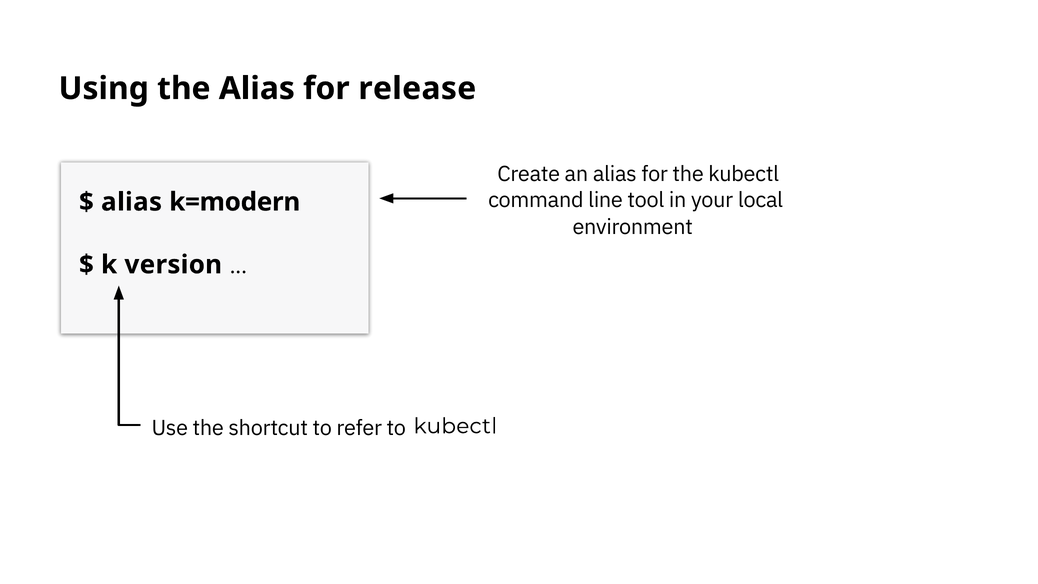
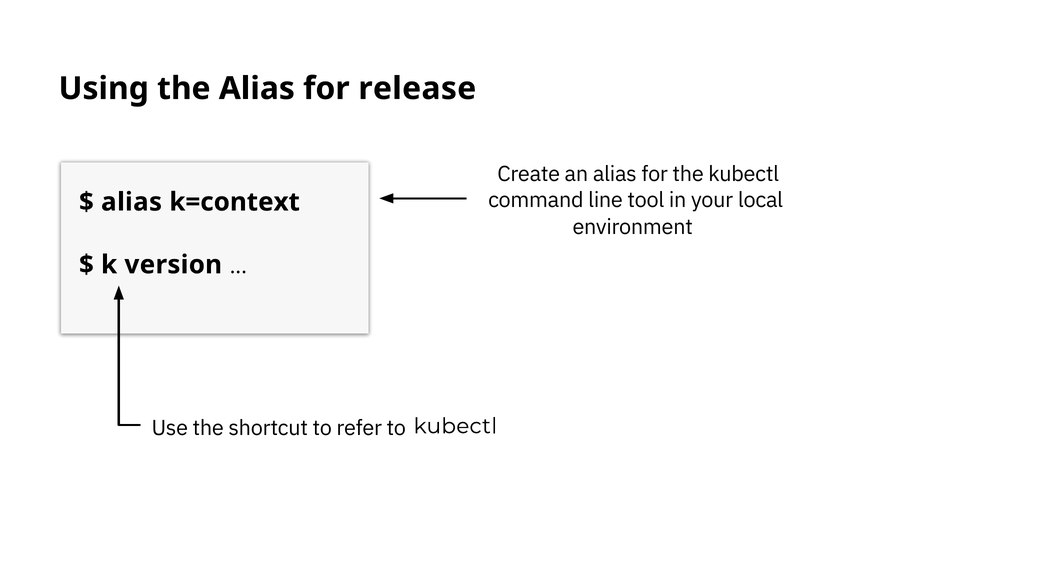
k=modern: k=modern -> k=context
